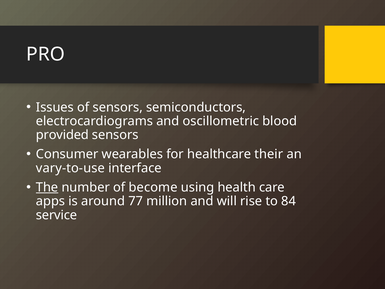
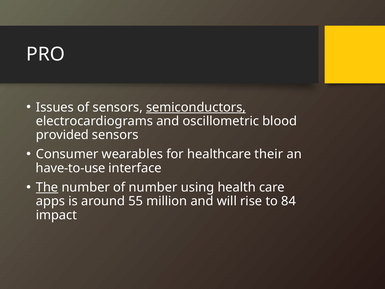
semiconductors underline: none -> present
vary-to-use: vary-to-use -> have-to-use
of become: become -> number
77: 77 -> 55
service: service -> impact
